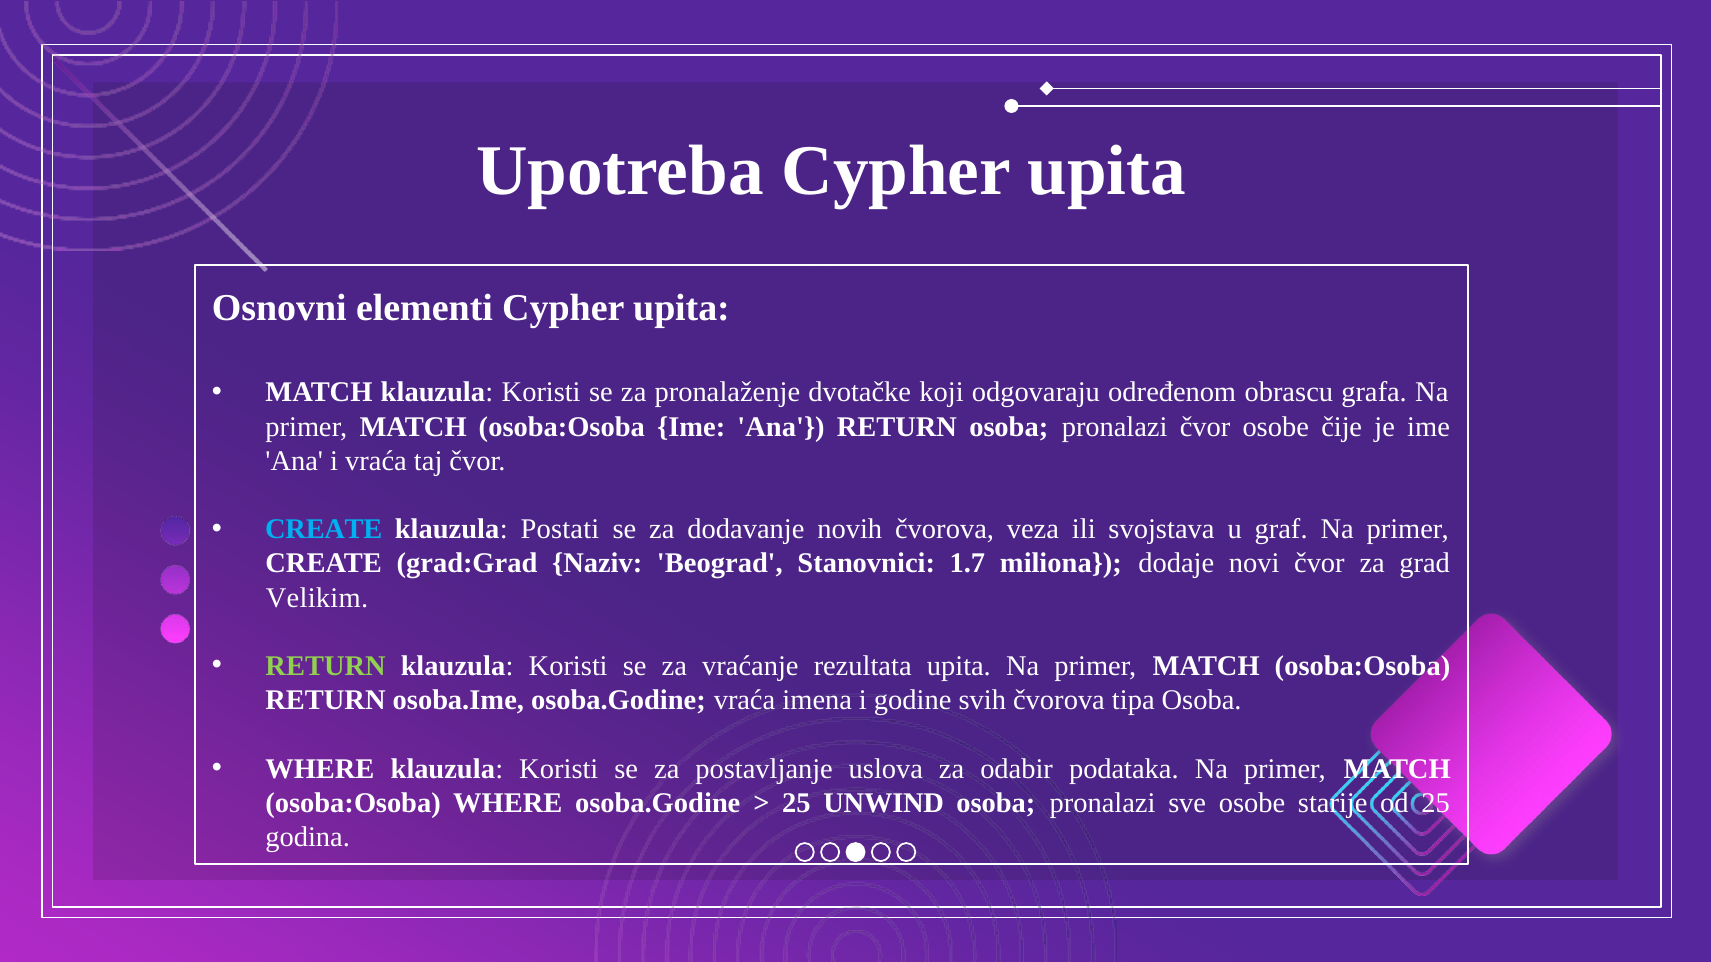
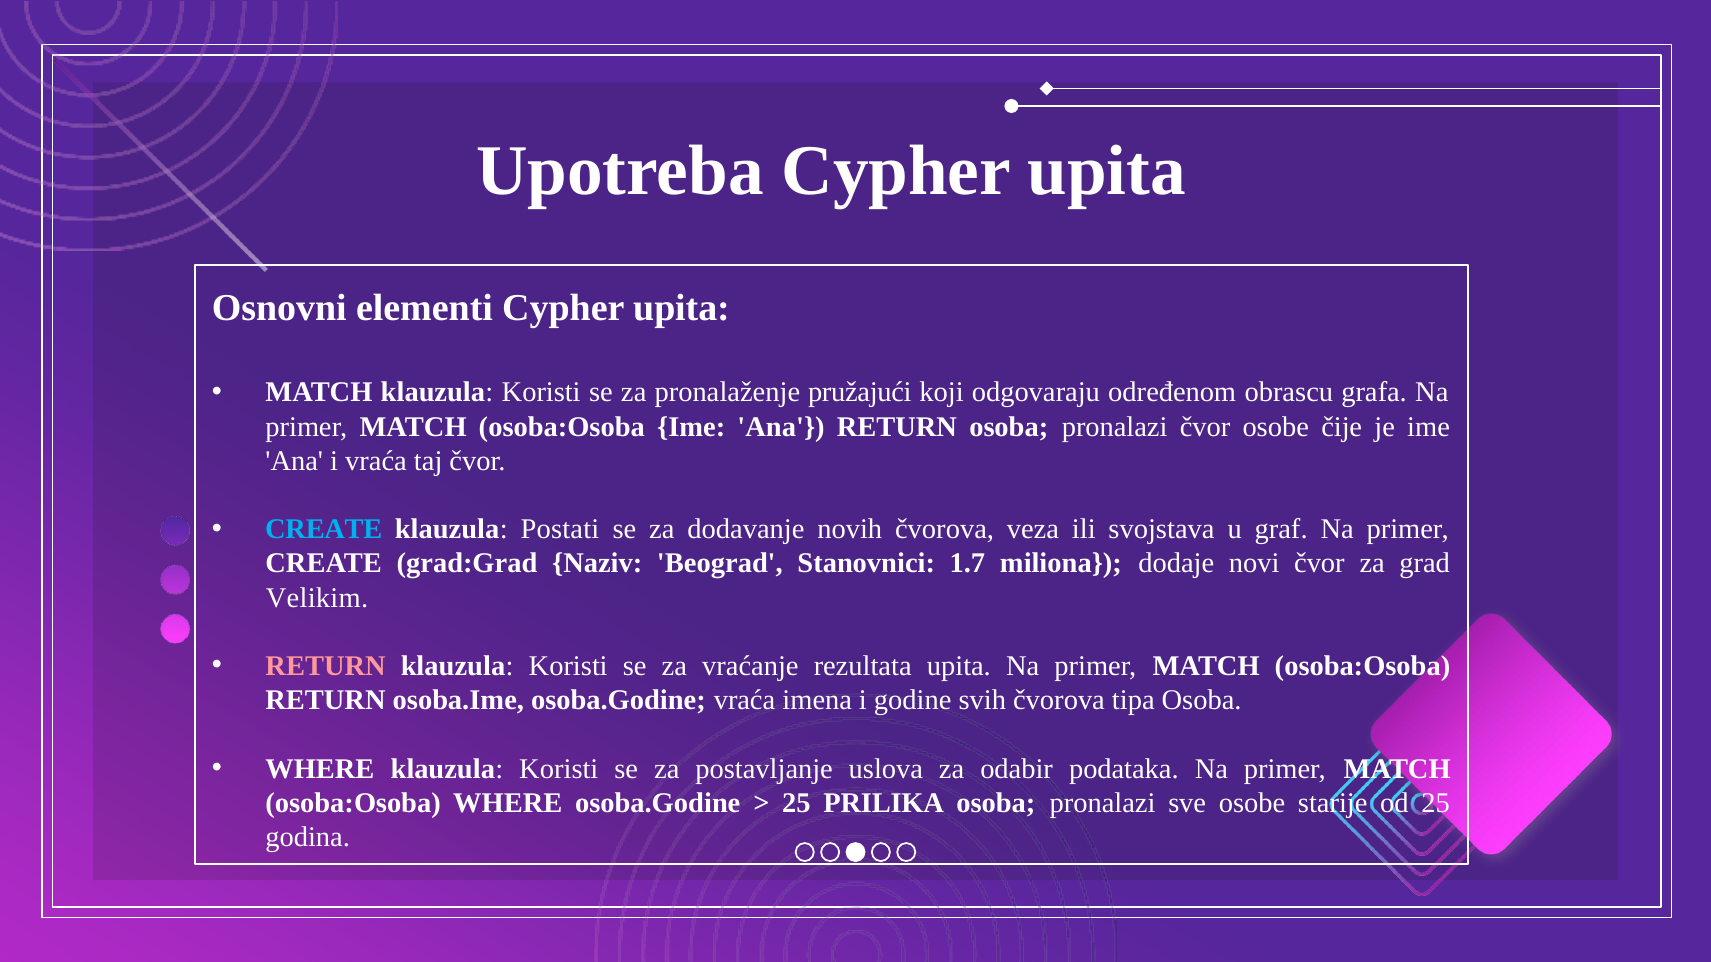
dvotačke: dvotačke -> pružajući
RETURN at (326, 666) colour: light green -> pink
UNWIND: UNWIND -> PRILIKA
